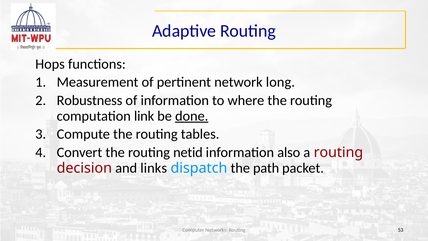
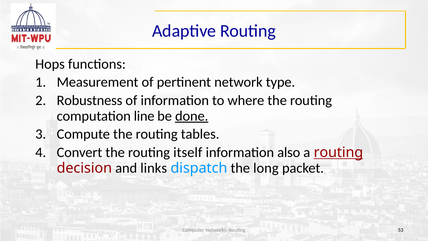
long: long -> type
link: link -> line
netid: netid -> itself
routing at (338, 152) underline: none -> present
path: path -> long
